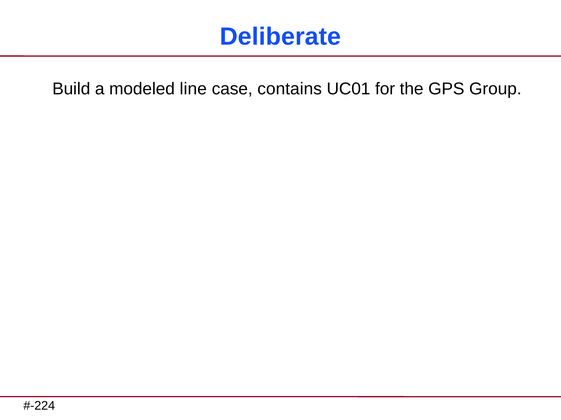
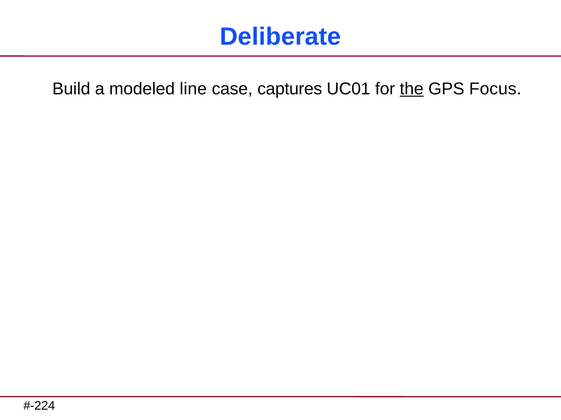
contains: contains -> captures
the underline: none -> present
Group: Group -> Focus
